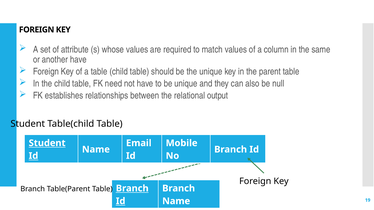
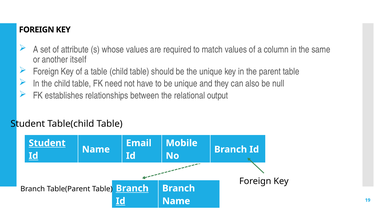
another have: have -> itself
